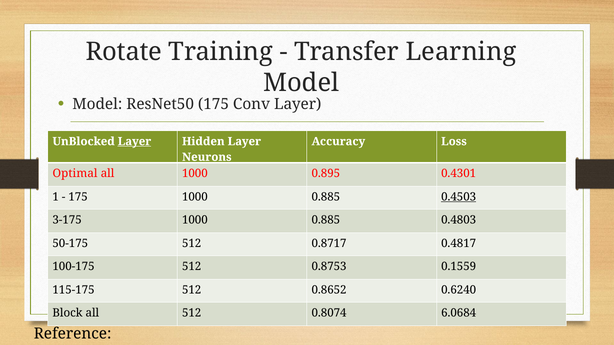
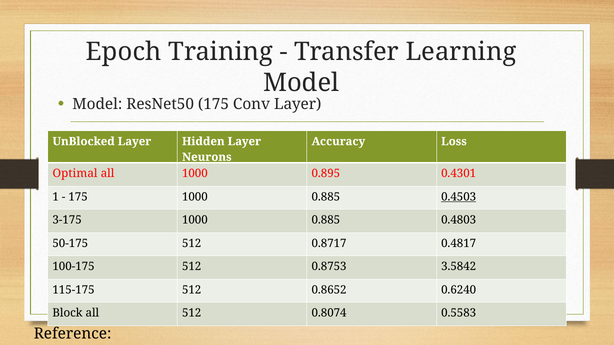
Rotate: Rotate -> Epoch
Layer at (135, 142) underline: present -> none
0.1559: 0.1559 -> 3.5842
6.0684: 6.0684 -> 0.5583
